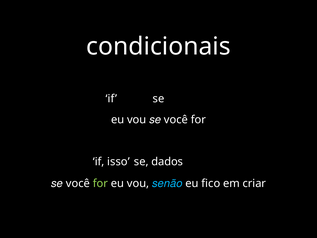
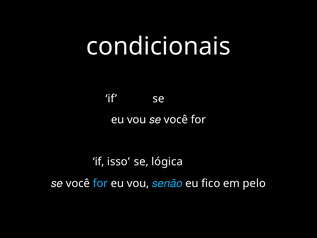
dados: dados -> lógica
for at (100, 183) colour: light green -> light blue
criar: criar -> pelo
